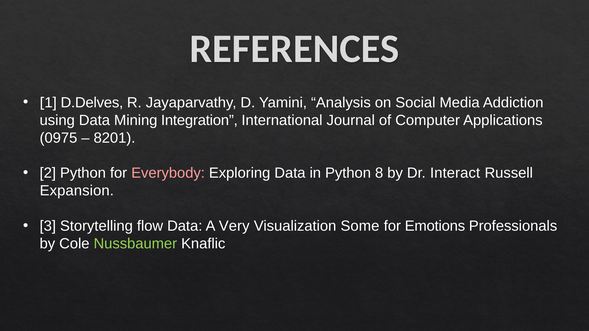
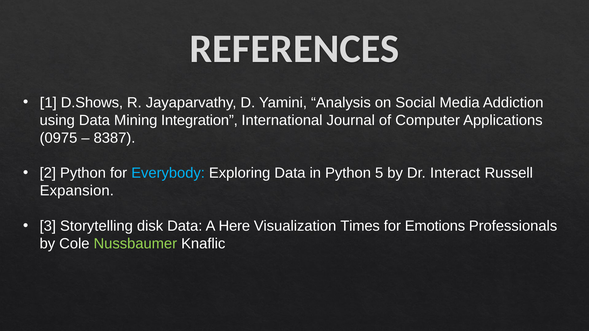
D.Delves: D.Delves -> D.Shows
8201: 8201 -> 8387
Everybody colour: pink -> light blue
8: 8 -> 5
flow: flow -> disk
Very: Very -> Here
Some: Some -> Times
